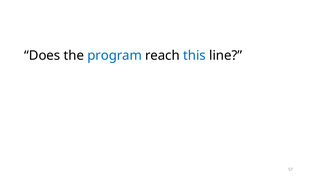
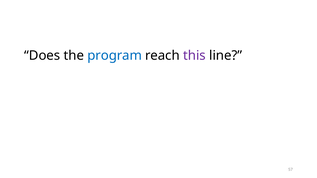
this colour: blue -> purple
